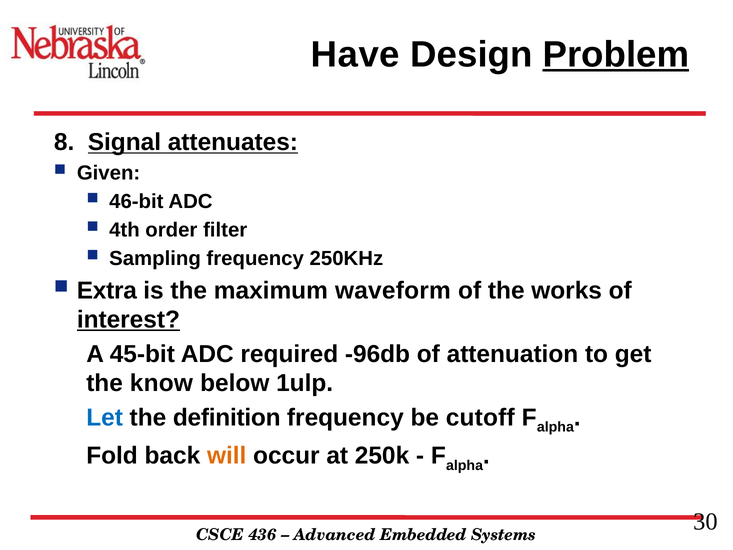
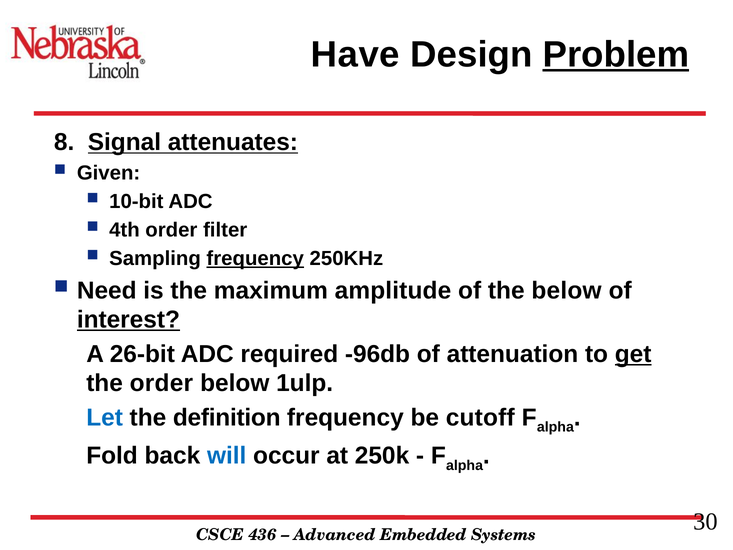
46-bit: 46-bit -> 10-bit
frequency at (255, 258) underline: none -> present
Extra: Extra -> Need
waveform: waveform -> amplitude
the works: works -> below
45-bit: 45-bit -> 26-bit
get underline: none -> present
the know: know -> order
will colour: orange -> blue
